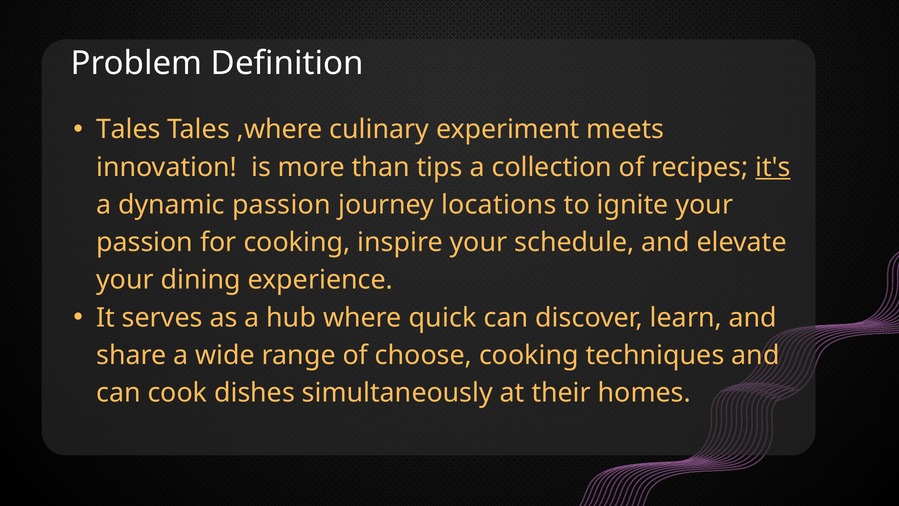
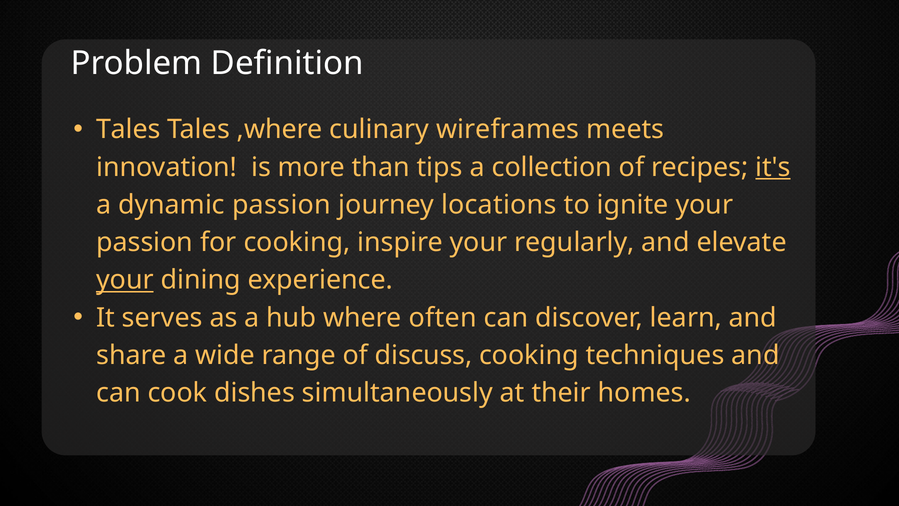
experiment: experiment -> wireframes
schedule: schedule -> regularly
your at (125, 280) underline: none -> present
quick: quick -> often
choose: choose -> discuss
